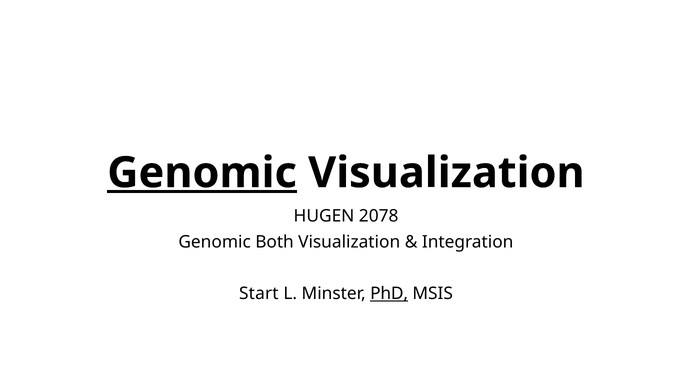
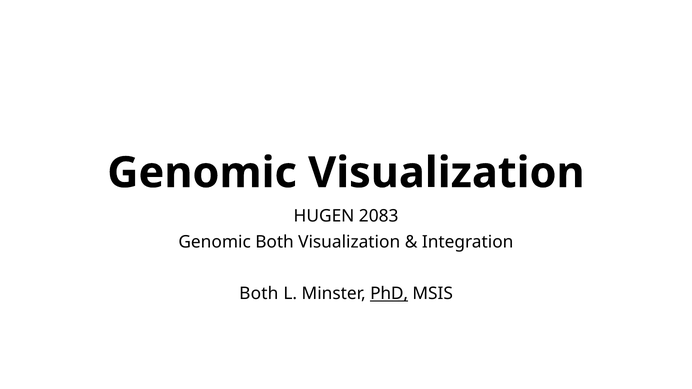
Genomic at (202, 173) underline: present -> none
2078: 2078 -> 2083
Start at (259, 294): Start -> Both
